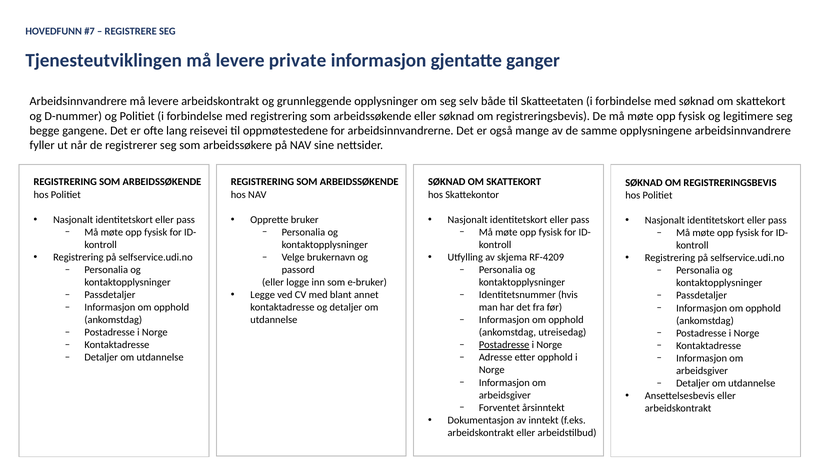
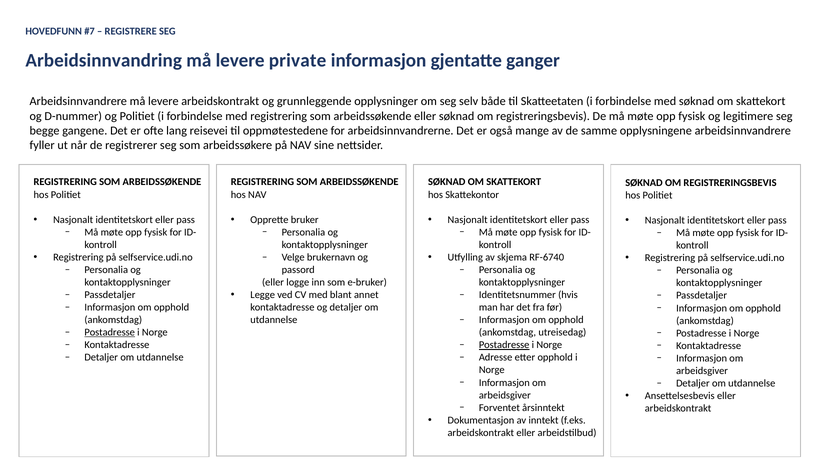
Tjenesteutviklingen: Tjenesteutviklingen -> Arbeidsinnvandring
RF-4209: RF-4209 -> RF-6740
Postadresse at (110, 332) underline: none -> present
